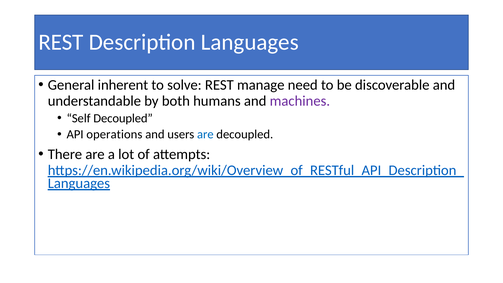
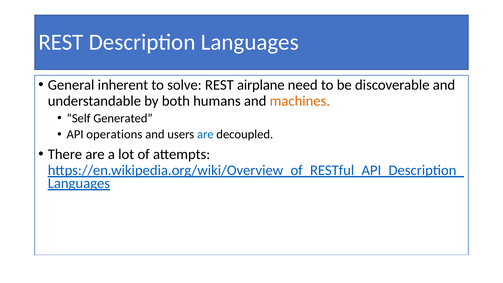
manage: manage -> airplane
machines colour: purple -> orange
Self Decoupled: Decoupled -> Generated
